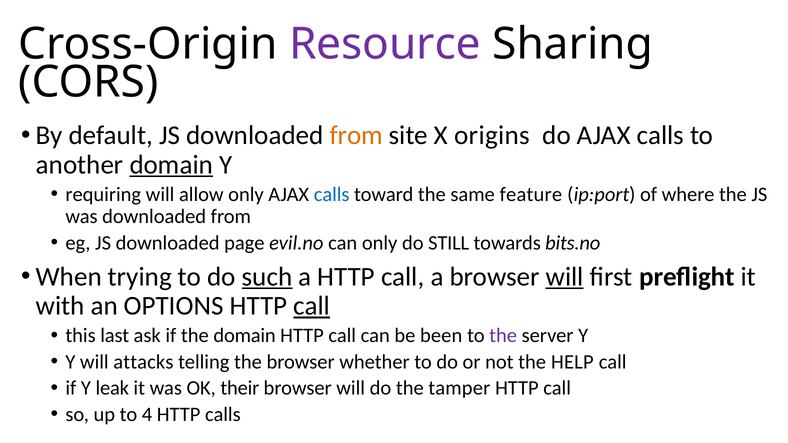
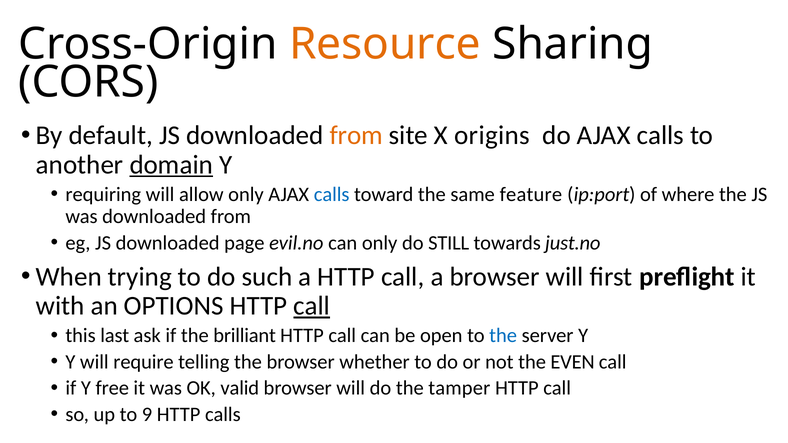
Resource colour: purple -> orange
bits.no: bits.no -> just.no
such underline: present -> none
will at (565, 277) underline: present -> none
the domain: domain -> brilliant
been: been -> open
the at (503, 336) colour: purple -> blue
attacks: attacks -> require
HELP: HELP -> EVEN
leak: leak -> free
their: their -> valid
4: 4 -> 9
